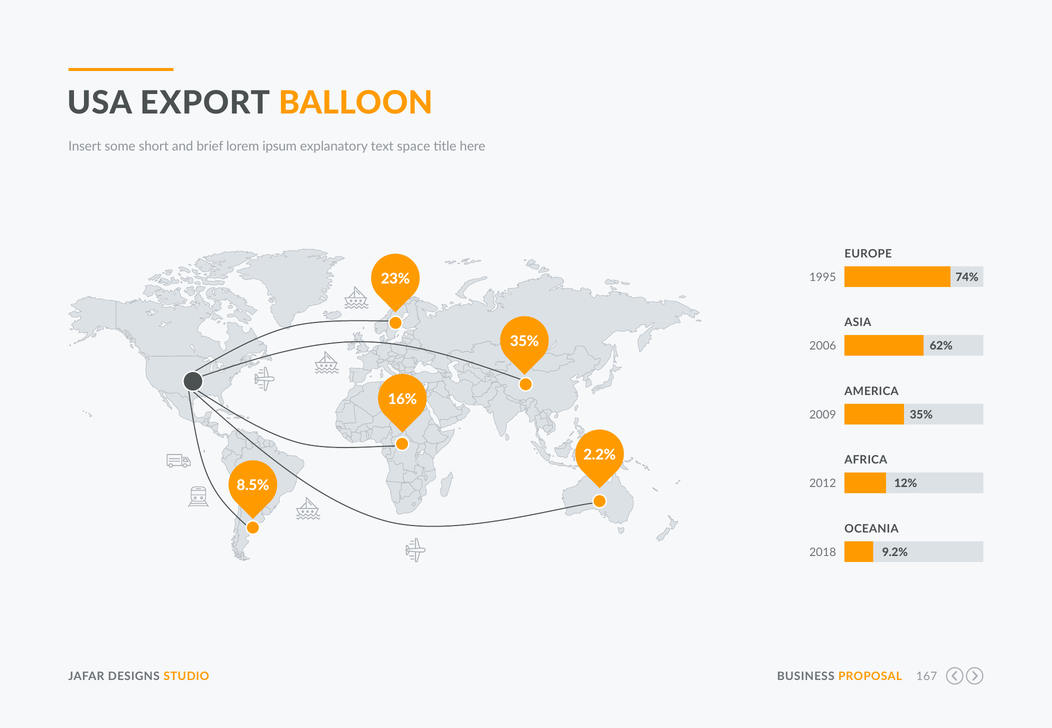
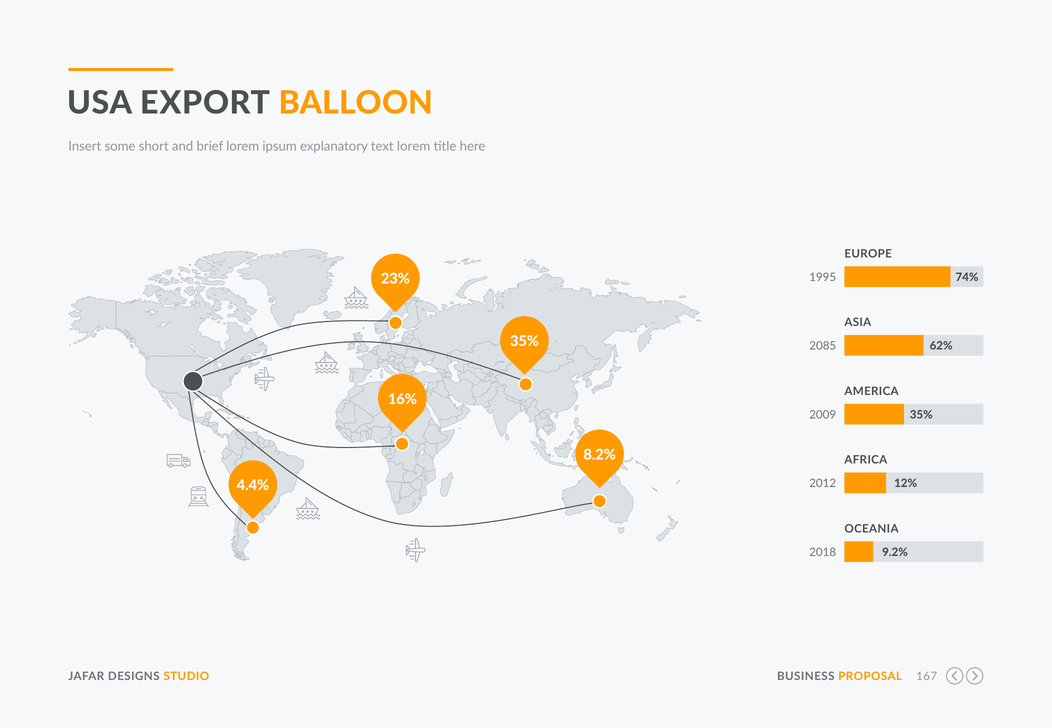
text space: space -> lorem
2006: 2006 -> 2085
2.2%: 2.2% -> 8.2%
8.5%: 8.5% -> 4.4%
